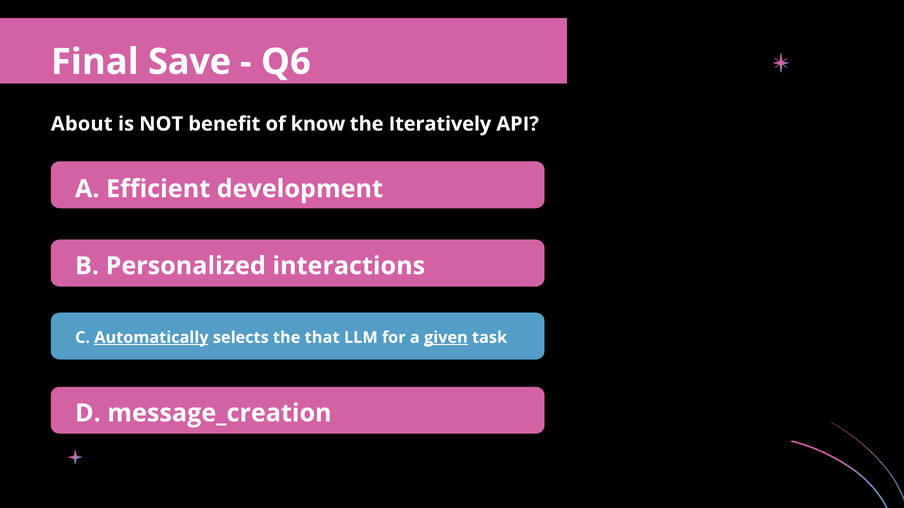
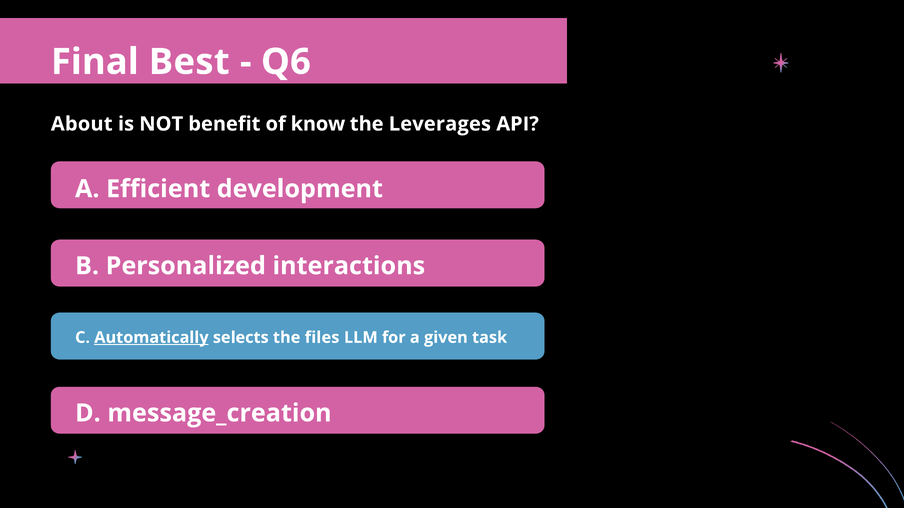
Save: Save -> Best
Iteratively: Iteratively -> Leverages
that: that -> files
given underline: present -> none
